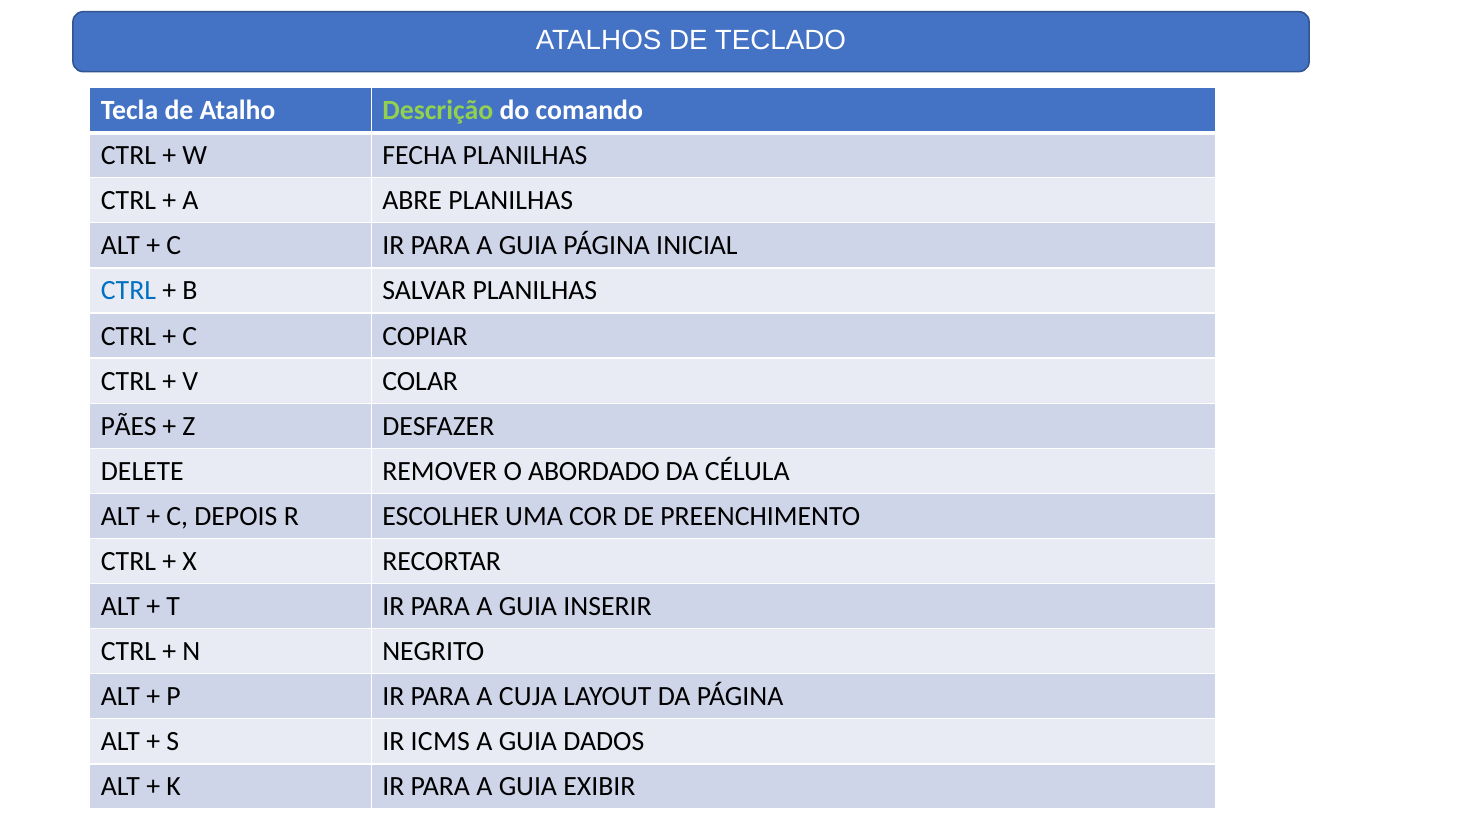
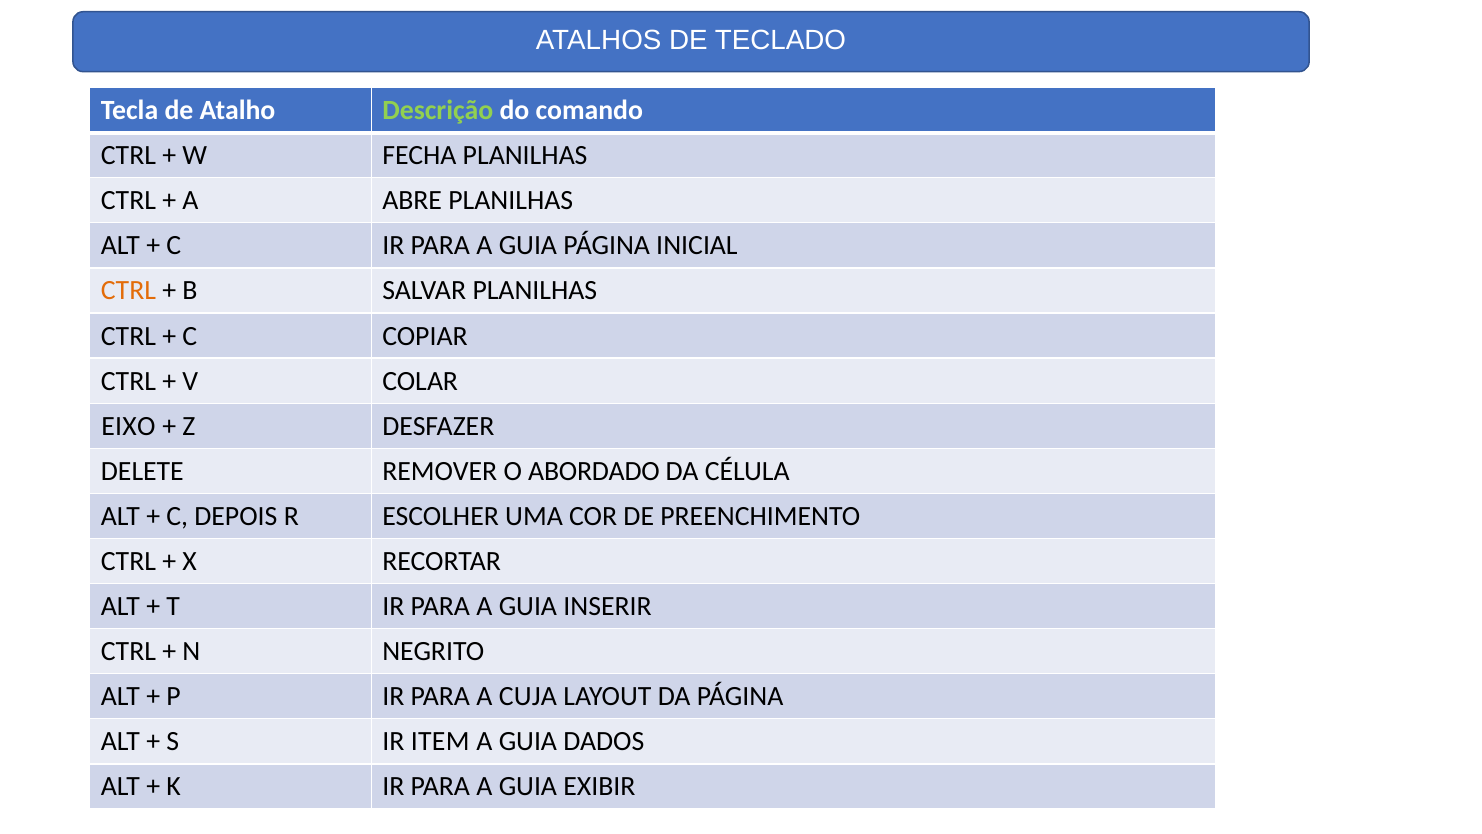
CTRL at (128, 291) colour: blue -> orange
PÃES: PÃES -> EIXO
ICMS: ICMS -> ITEM
